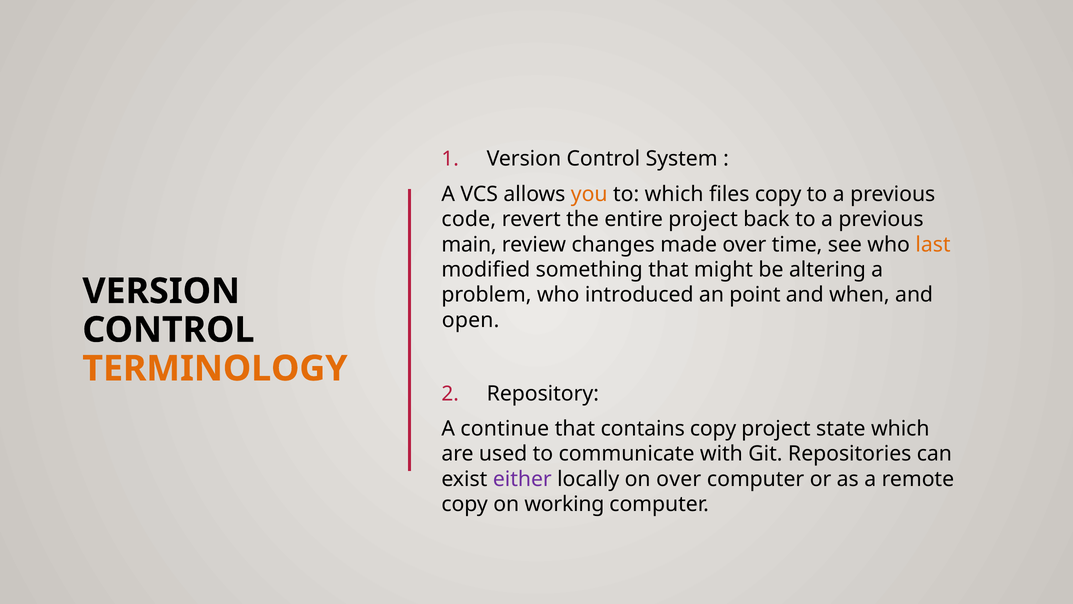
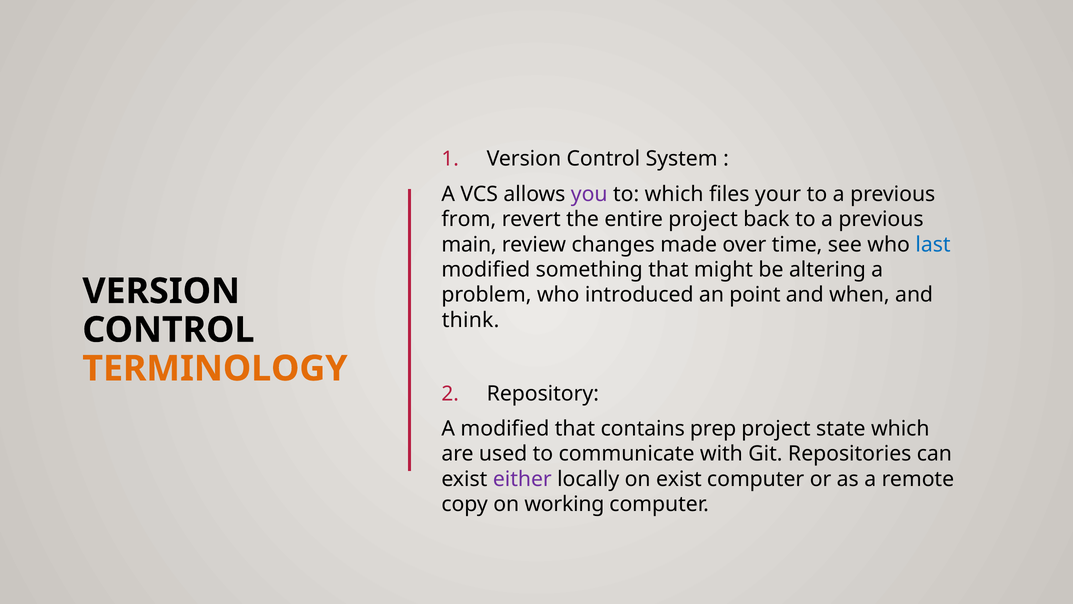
you colour: orange -> purple
files copy: copy -> your
code: code -> from
last colour: orange -> blue
open: open -> think
A continue: continue -> modified
contains copy: copy -> prep
on over: over -> exist
